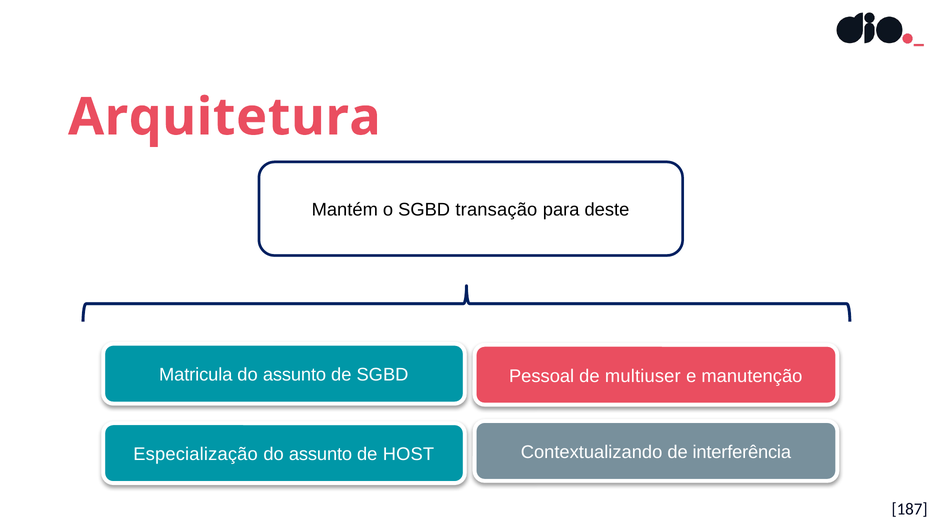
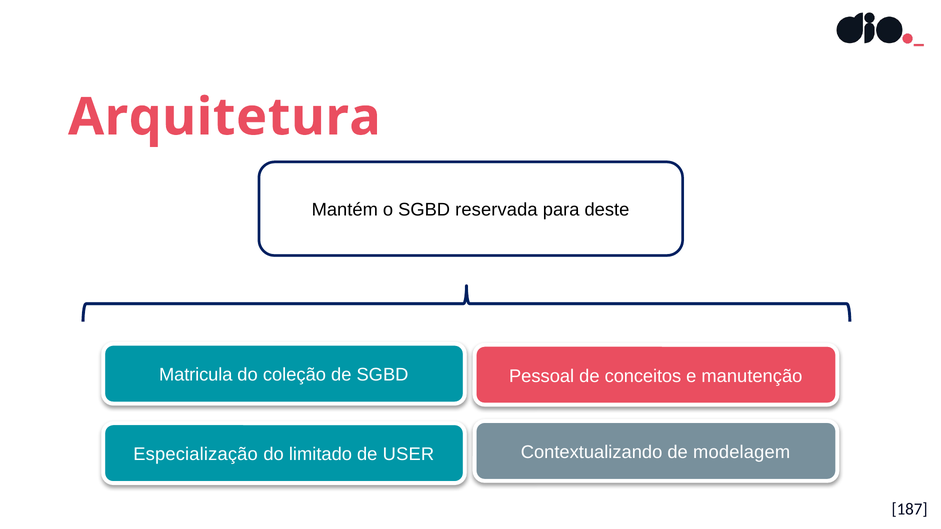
transação: transação -> reservada
assunto at (295, 375): assunto -> coleção
multiuser: multiuser -> conceitos
interferência: interferência -> modelagem
assunto at (321, 455): assunto -> limitado
HOST: HOST -> USER
